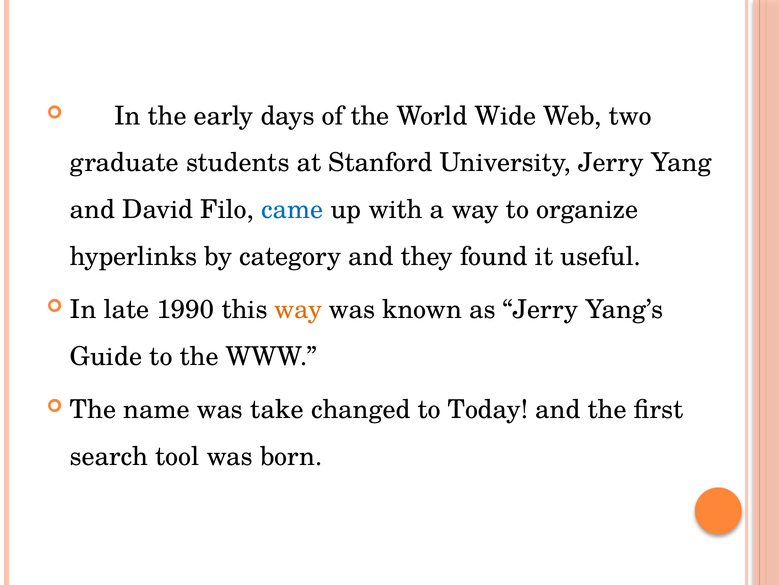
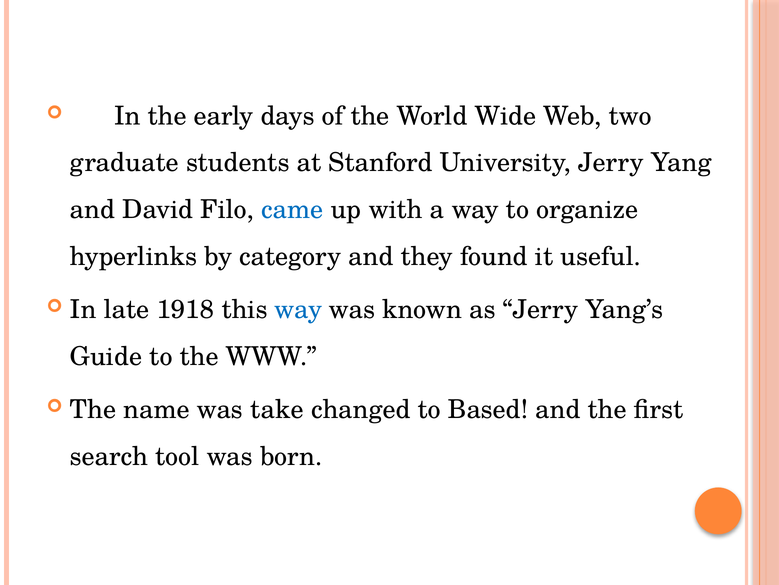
1990: 1990 -> 1918
way at (298, 309) colour: orange -> blue
Today: Today -> Based
